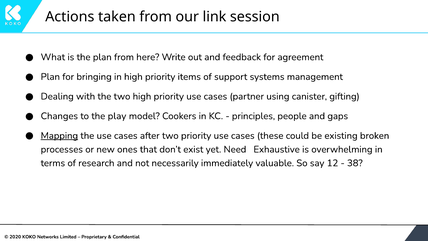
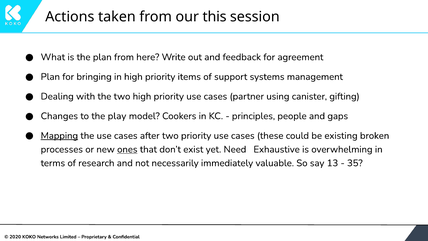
link: link -> this
ones underline: none -> present
12: 12 -> 13
38: 38 -> 35
